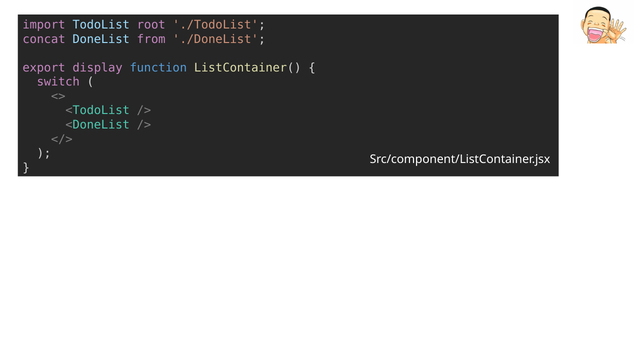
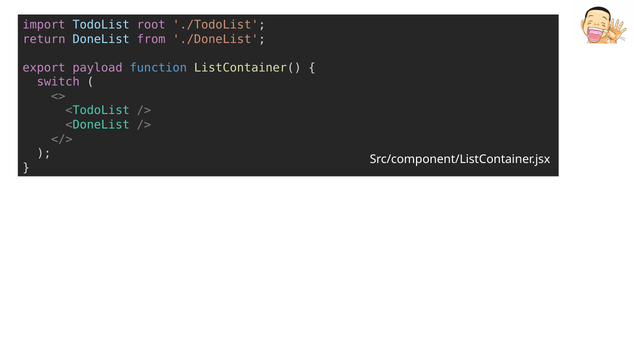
concat: concat -> return
display: display -> payload
